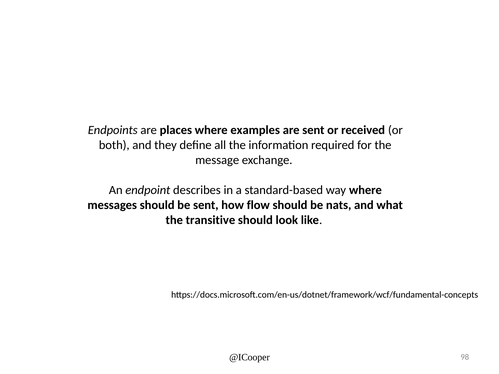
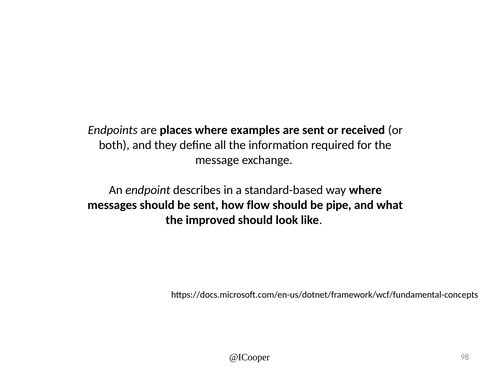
nats: nats -> pipe
transitive: transitive -> improved
